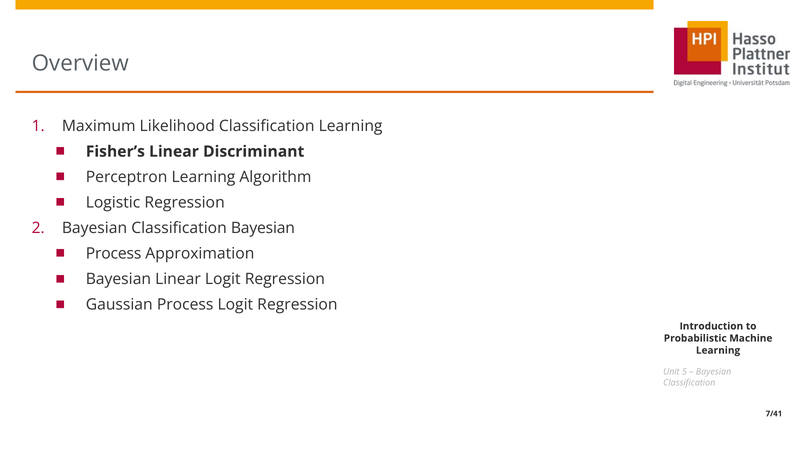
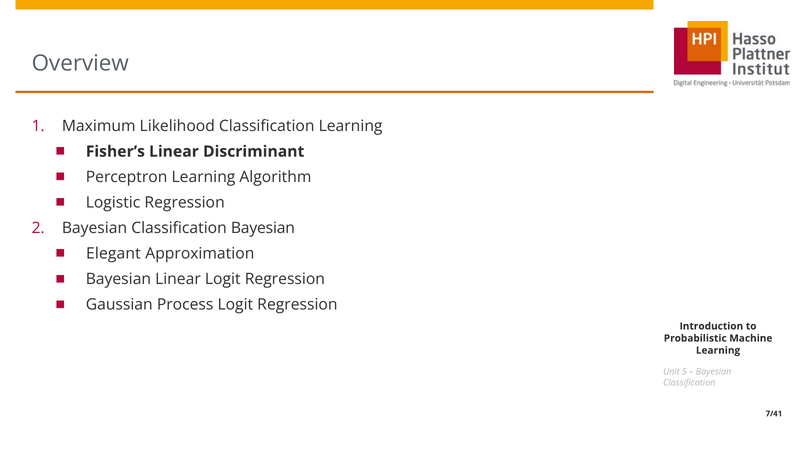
Process at (114, 254): Process -> Elegant
